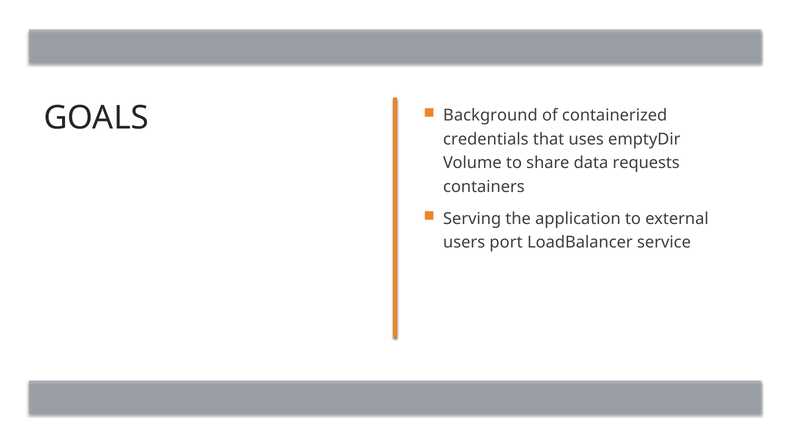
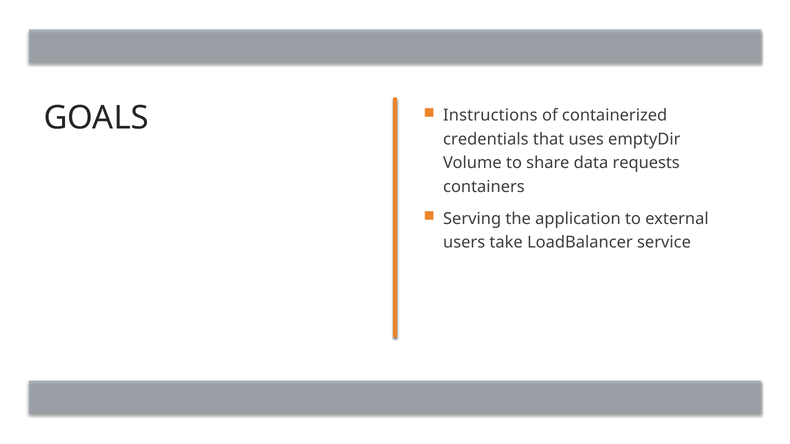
Background: Background -> Instructions
port: port -> take
